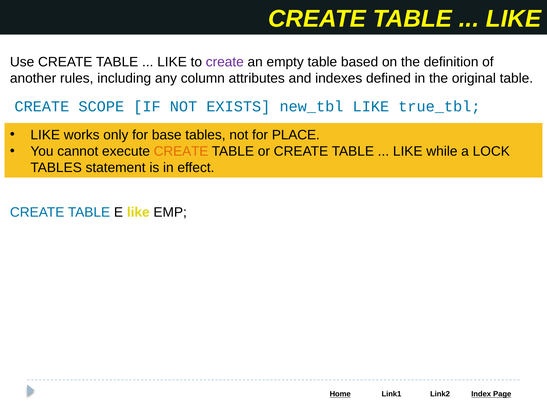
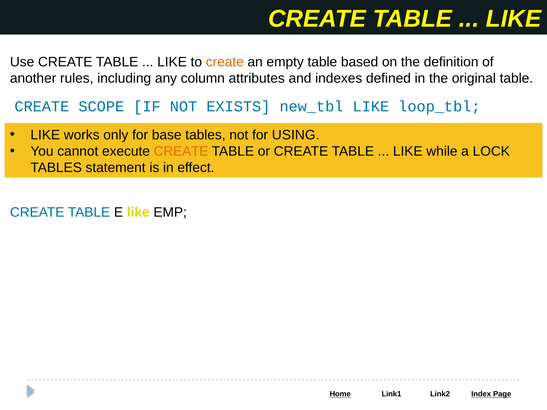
create at (225, 62) colour: purple -> orange
true_tbl: true_tbl -> loop_tbl
PLACE: PLACE -> USING
